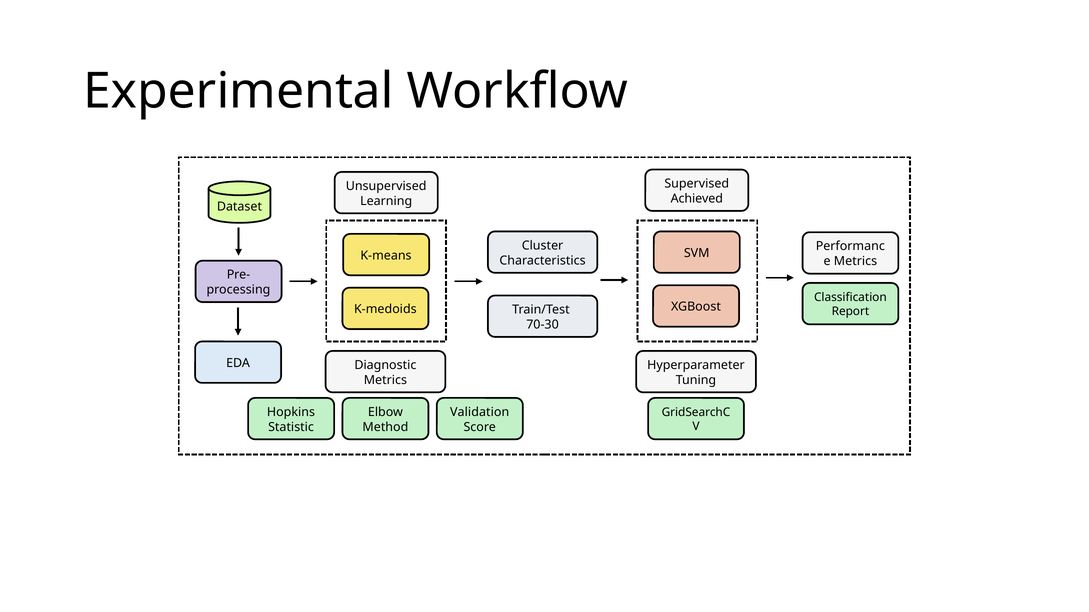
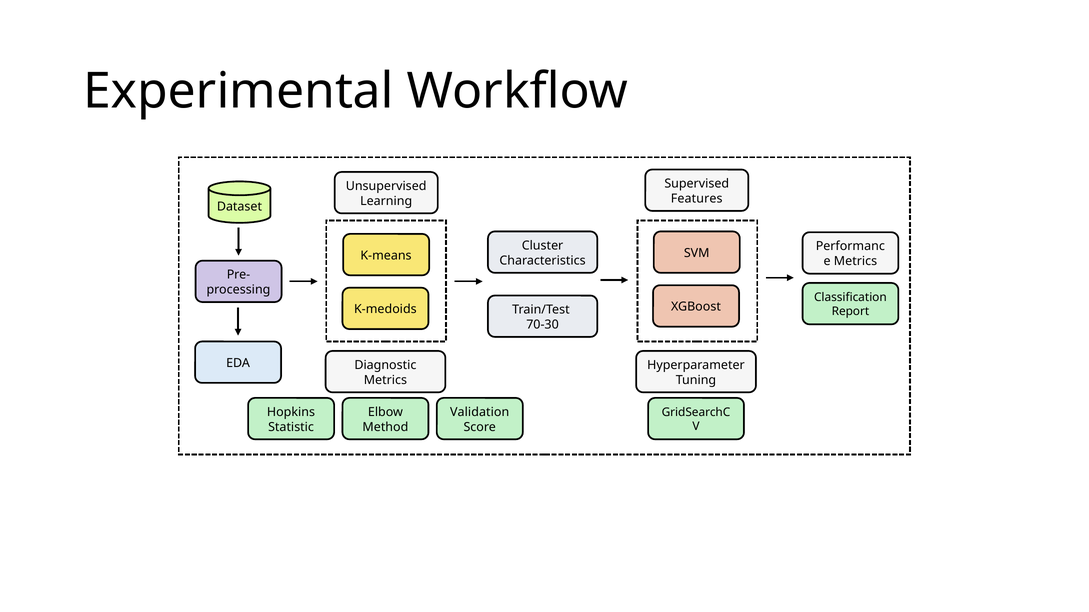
Achieved: Achieved -> Features
